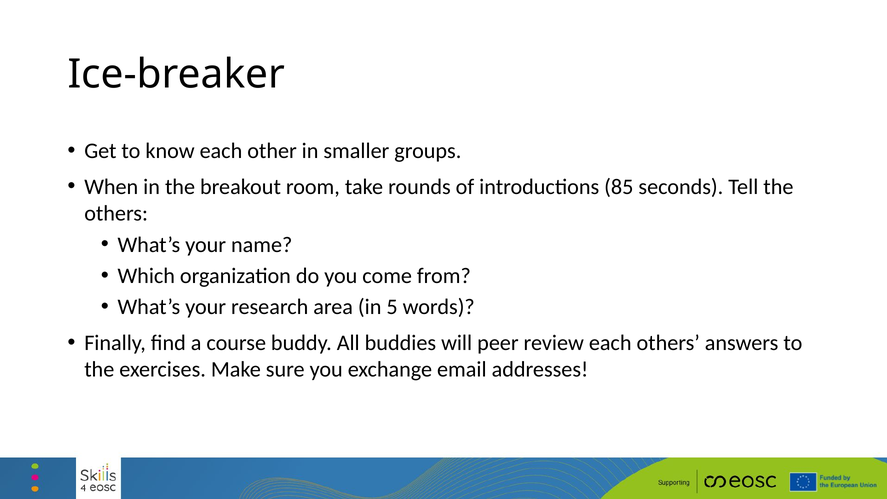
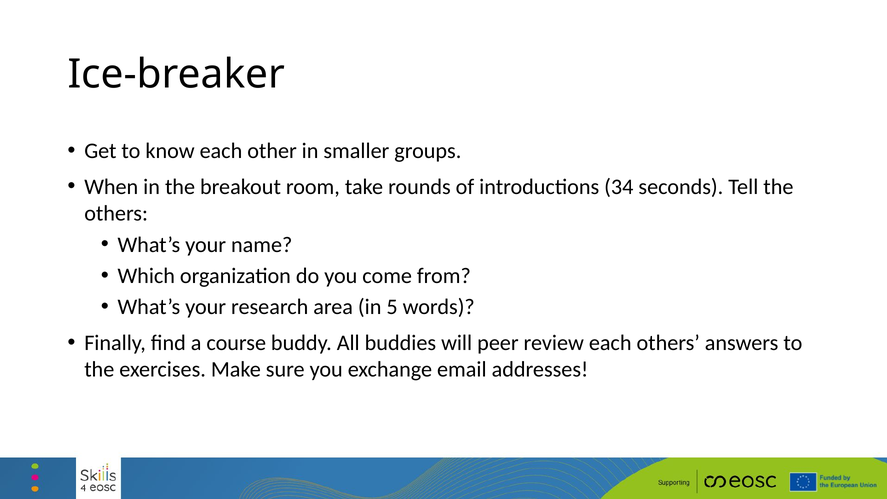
85: 85 -> 34
